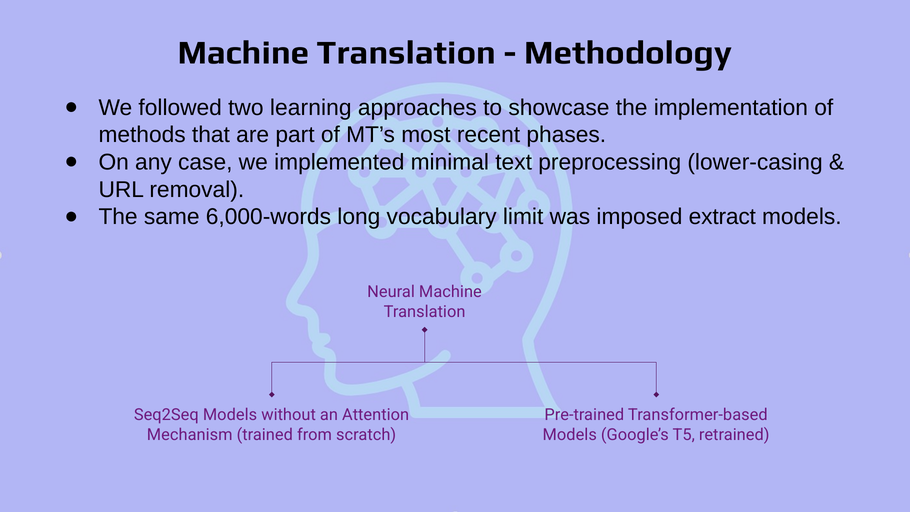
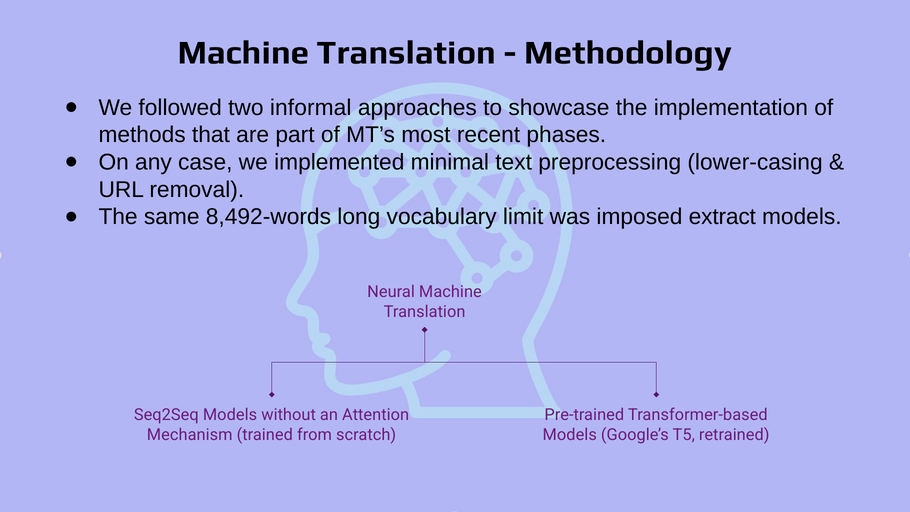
learning: learning -> informal
6,000-words: 6,000-words -> 8,492-words
